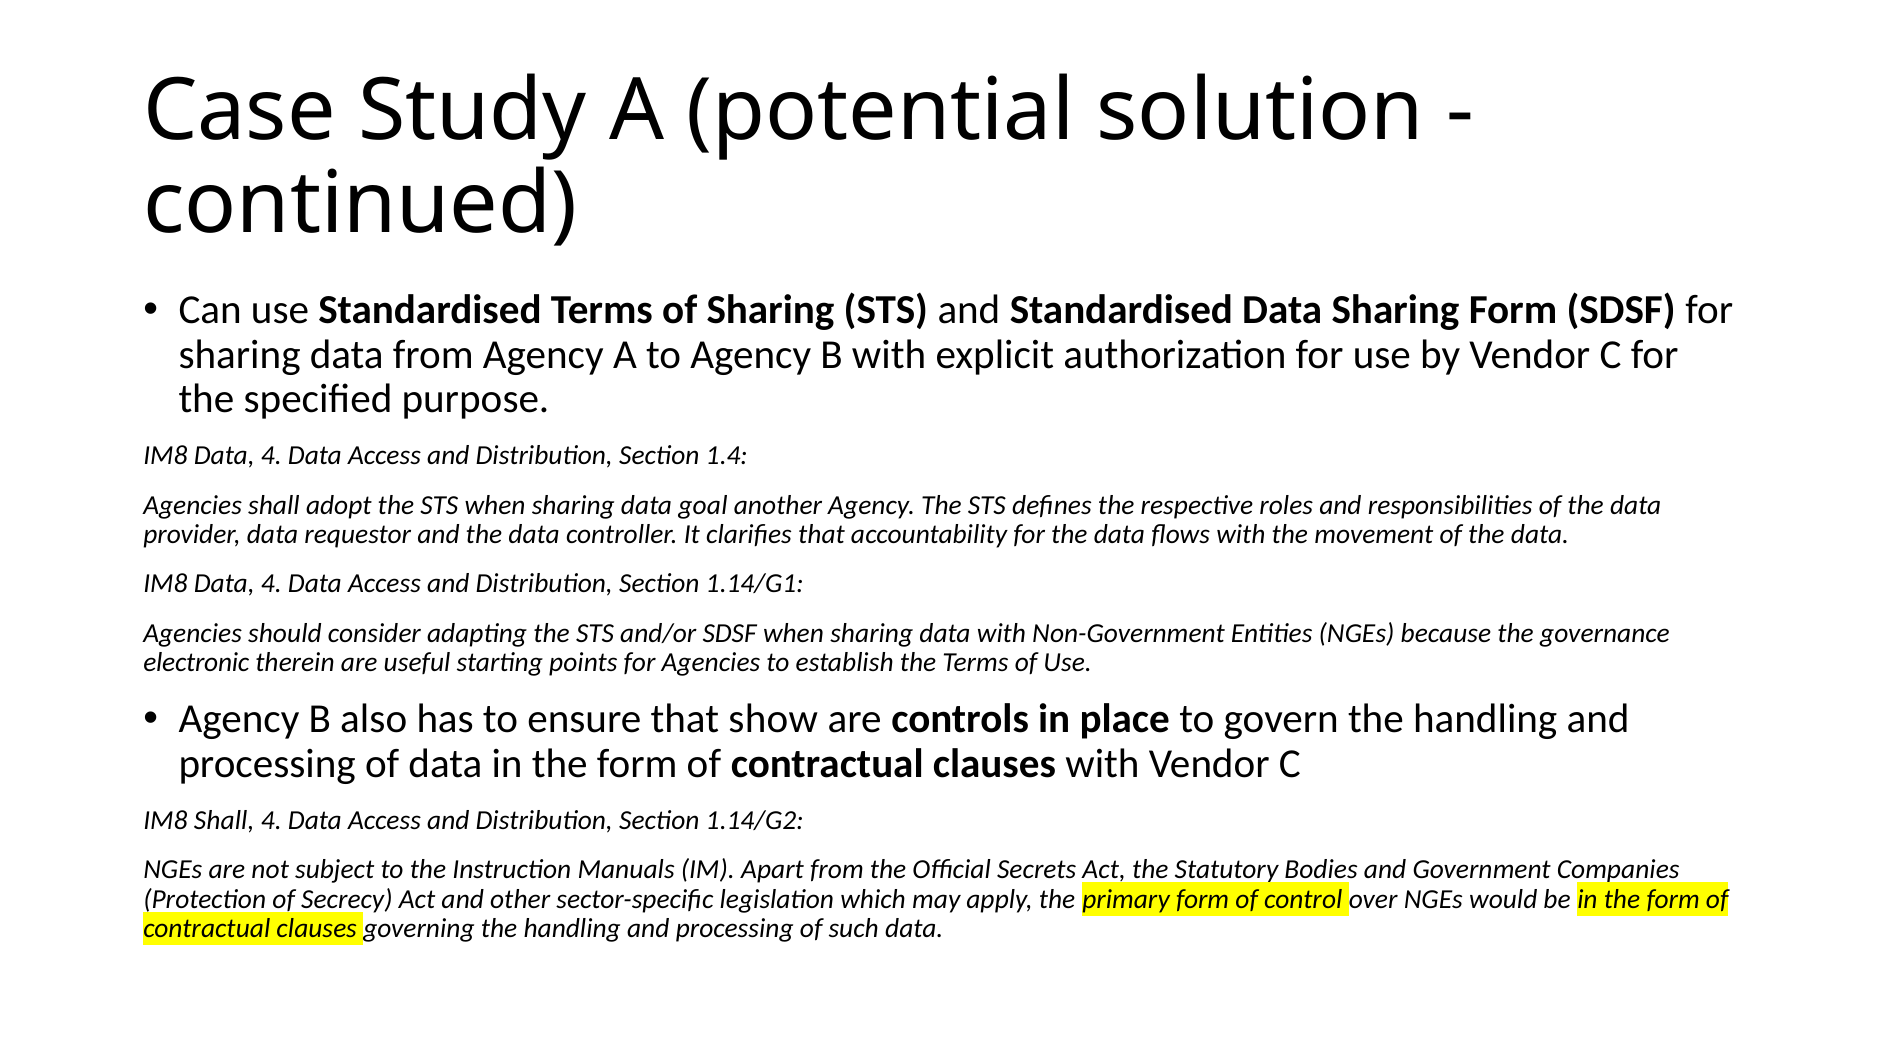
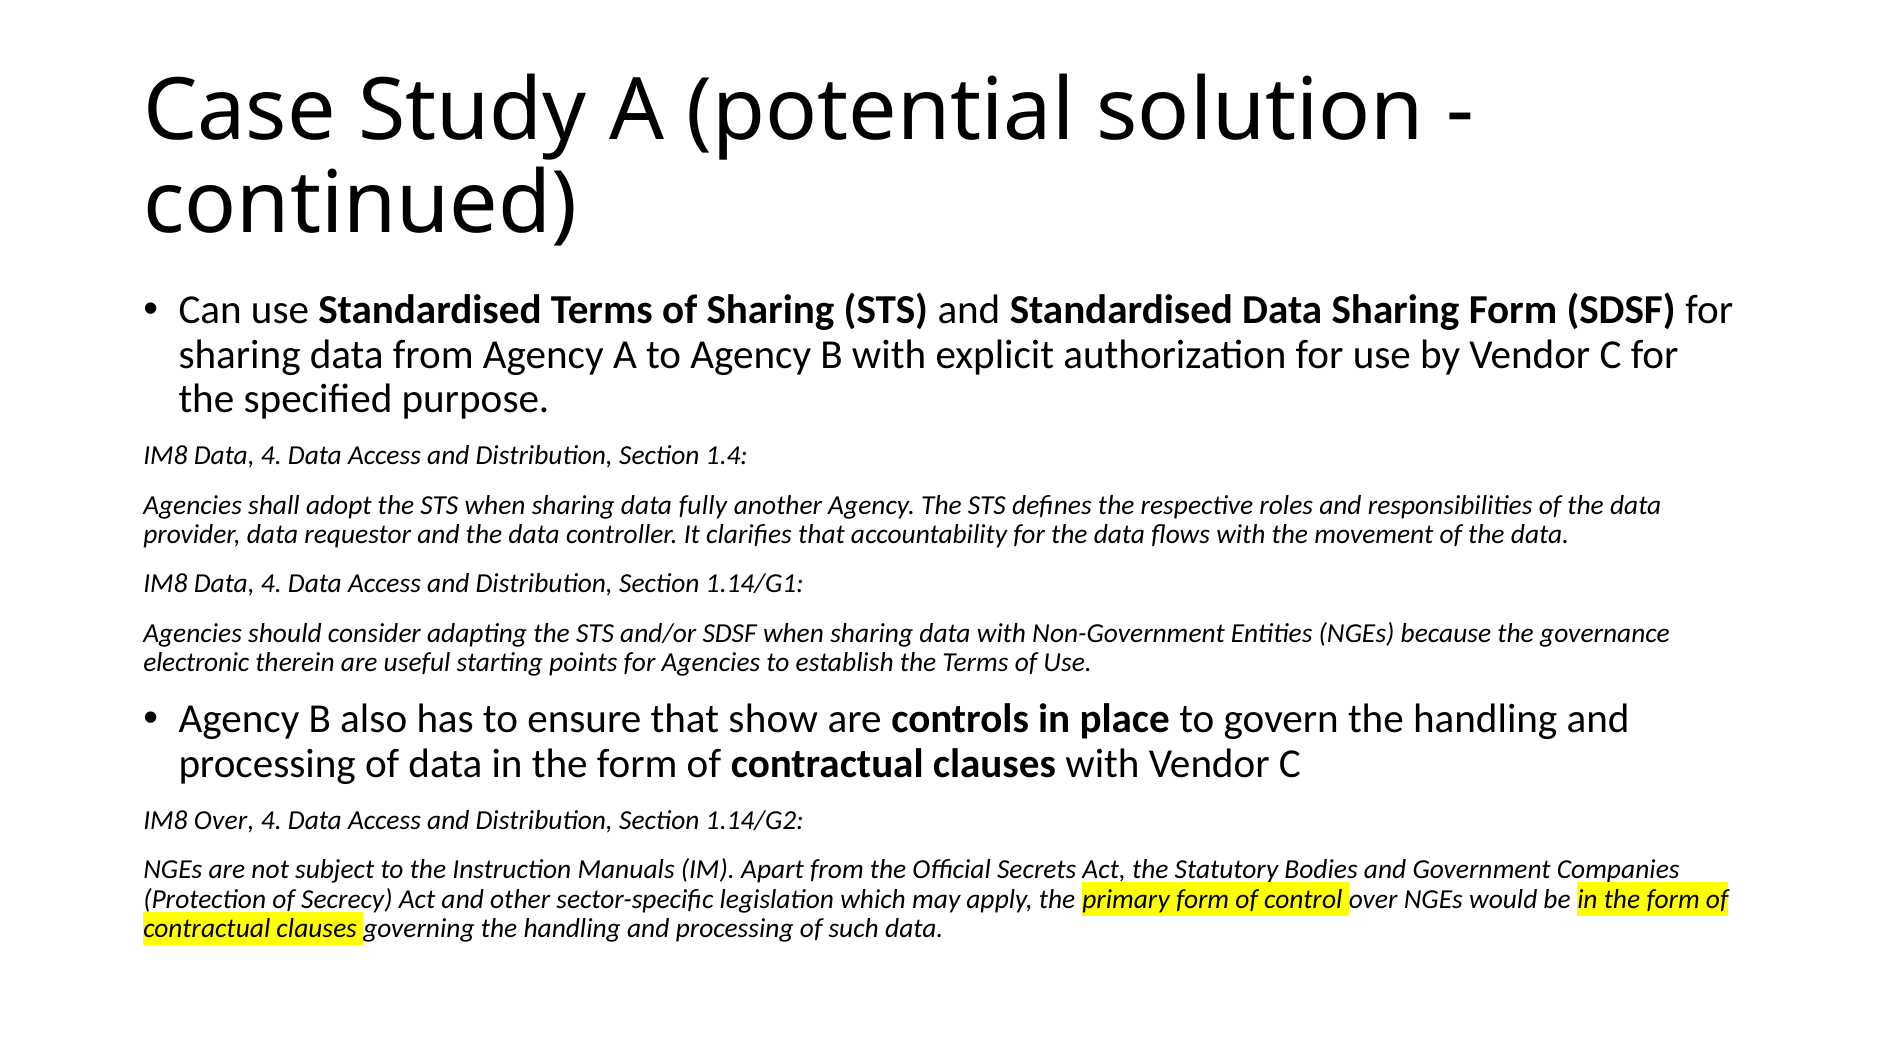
goal: goal -> fully
IM8 Shall: Shall -> Over
